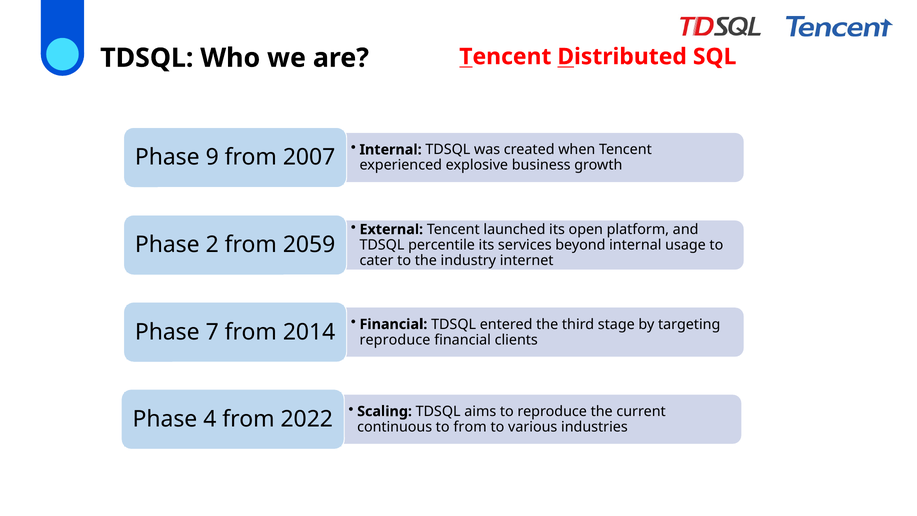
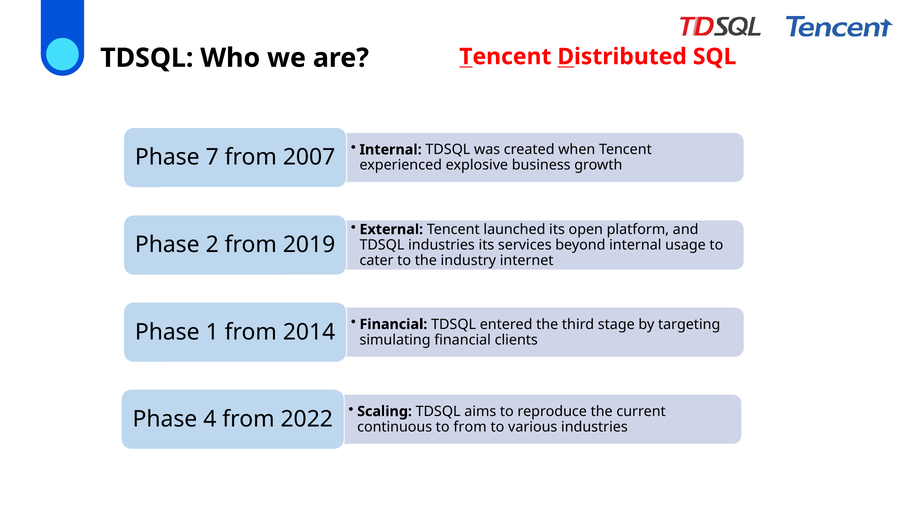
9: 9 -> 7
2059: 2059 -> 2019
TDSQL percentile: percentile -> industries
7: 7 -> 1
reproduce at (395, 340): reproduce -> simulating
